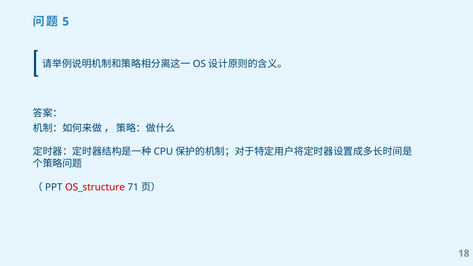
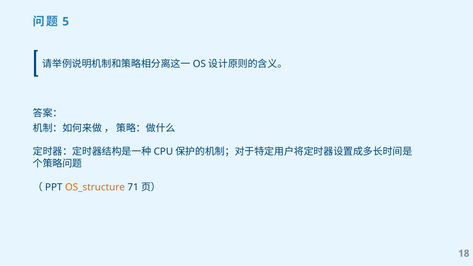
OS_structure colour: red -> orange
